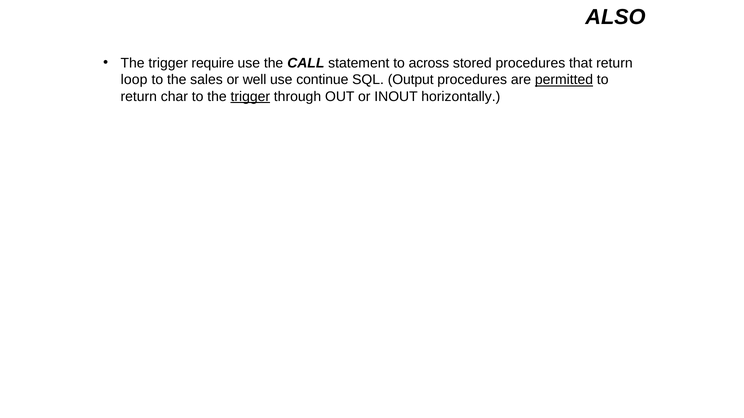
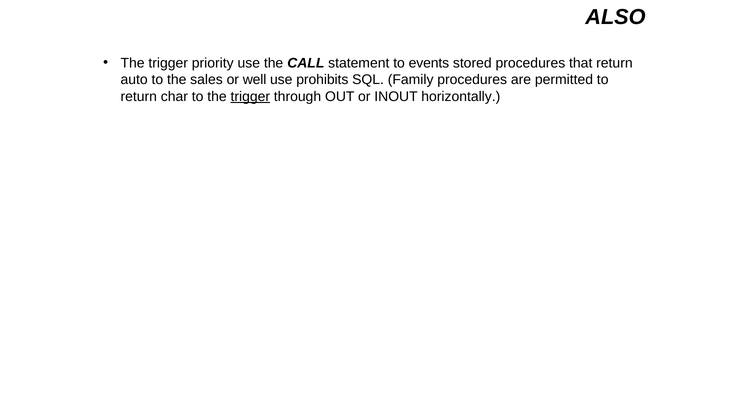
require: require -> priority
across: across -> events
loop: loop -> auto
continue: continue -> prohibits
Output: Output -> Family
permitted underline: present -> none
